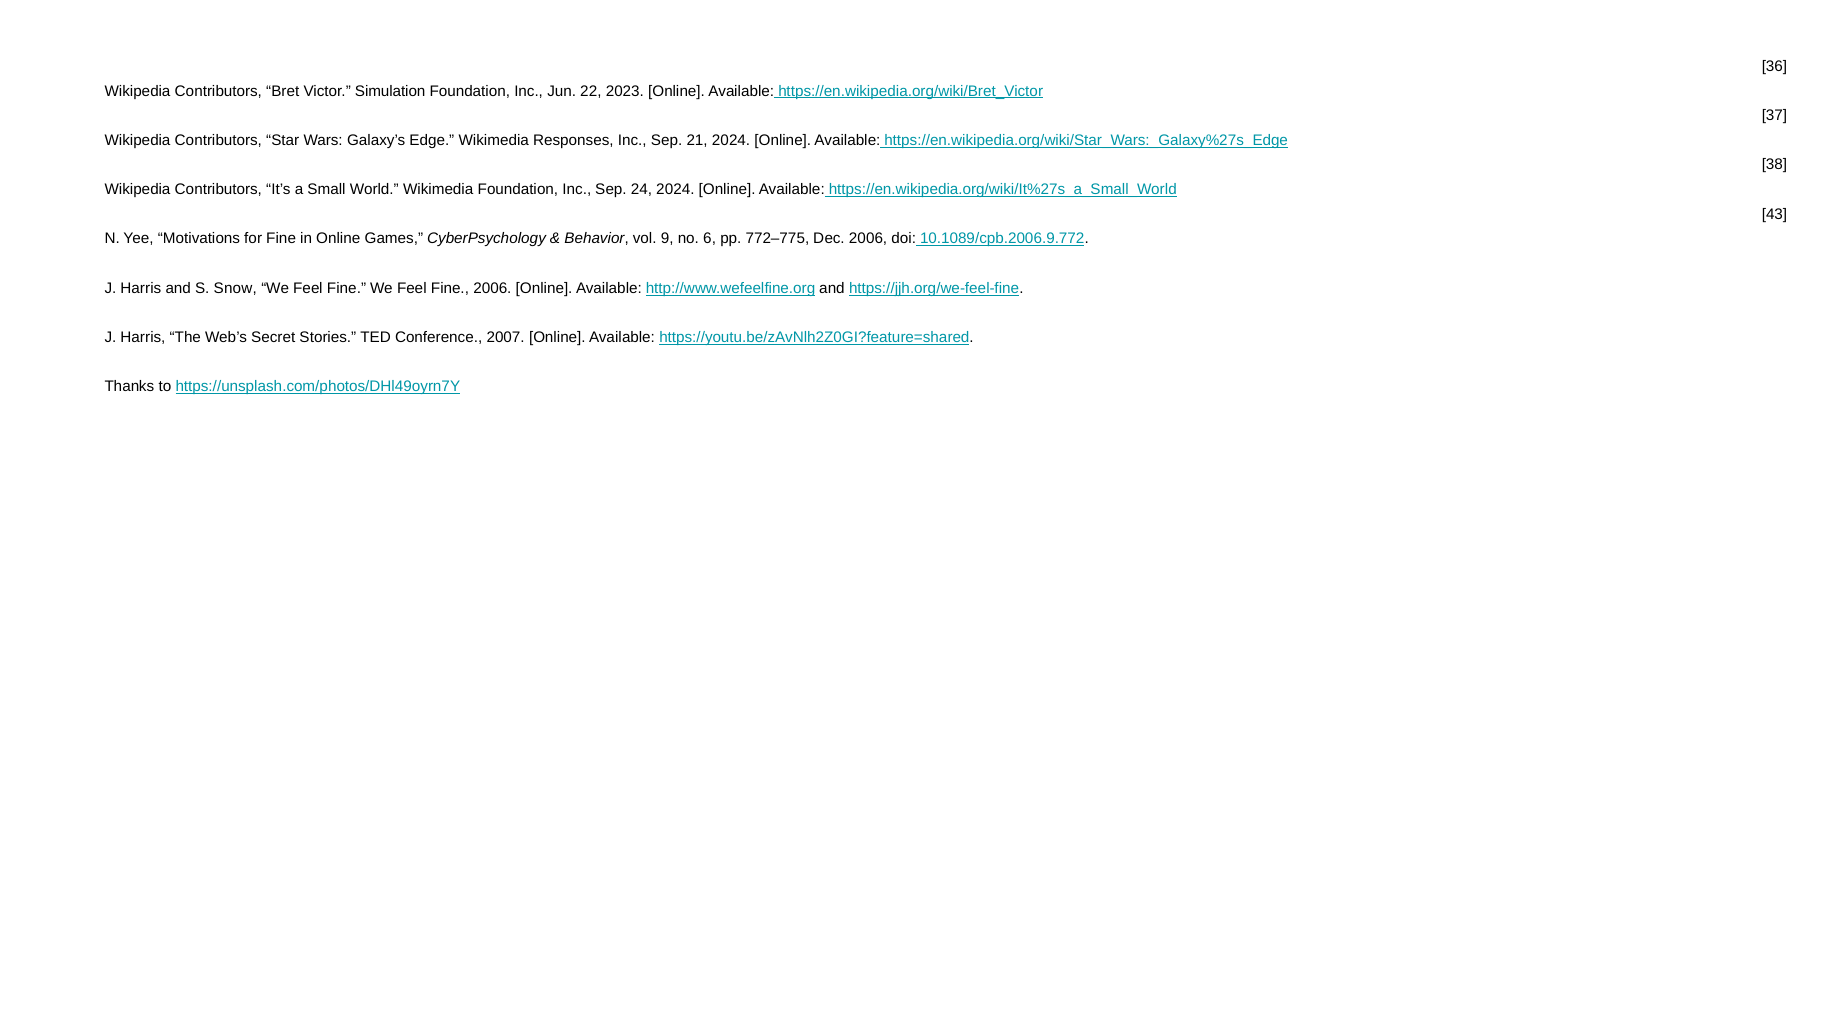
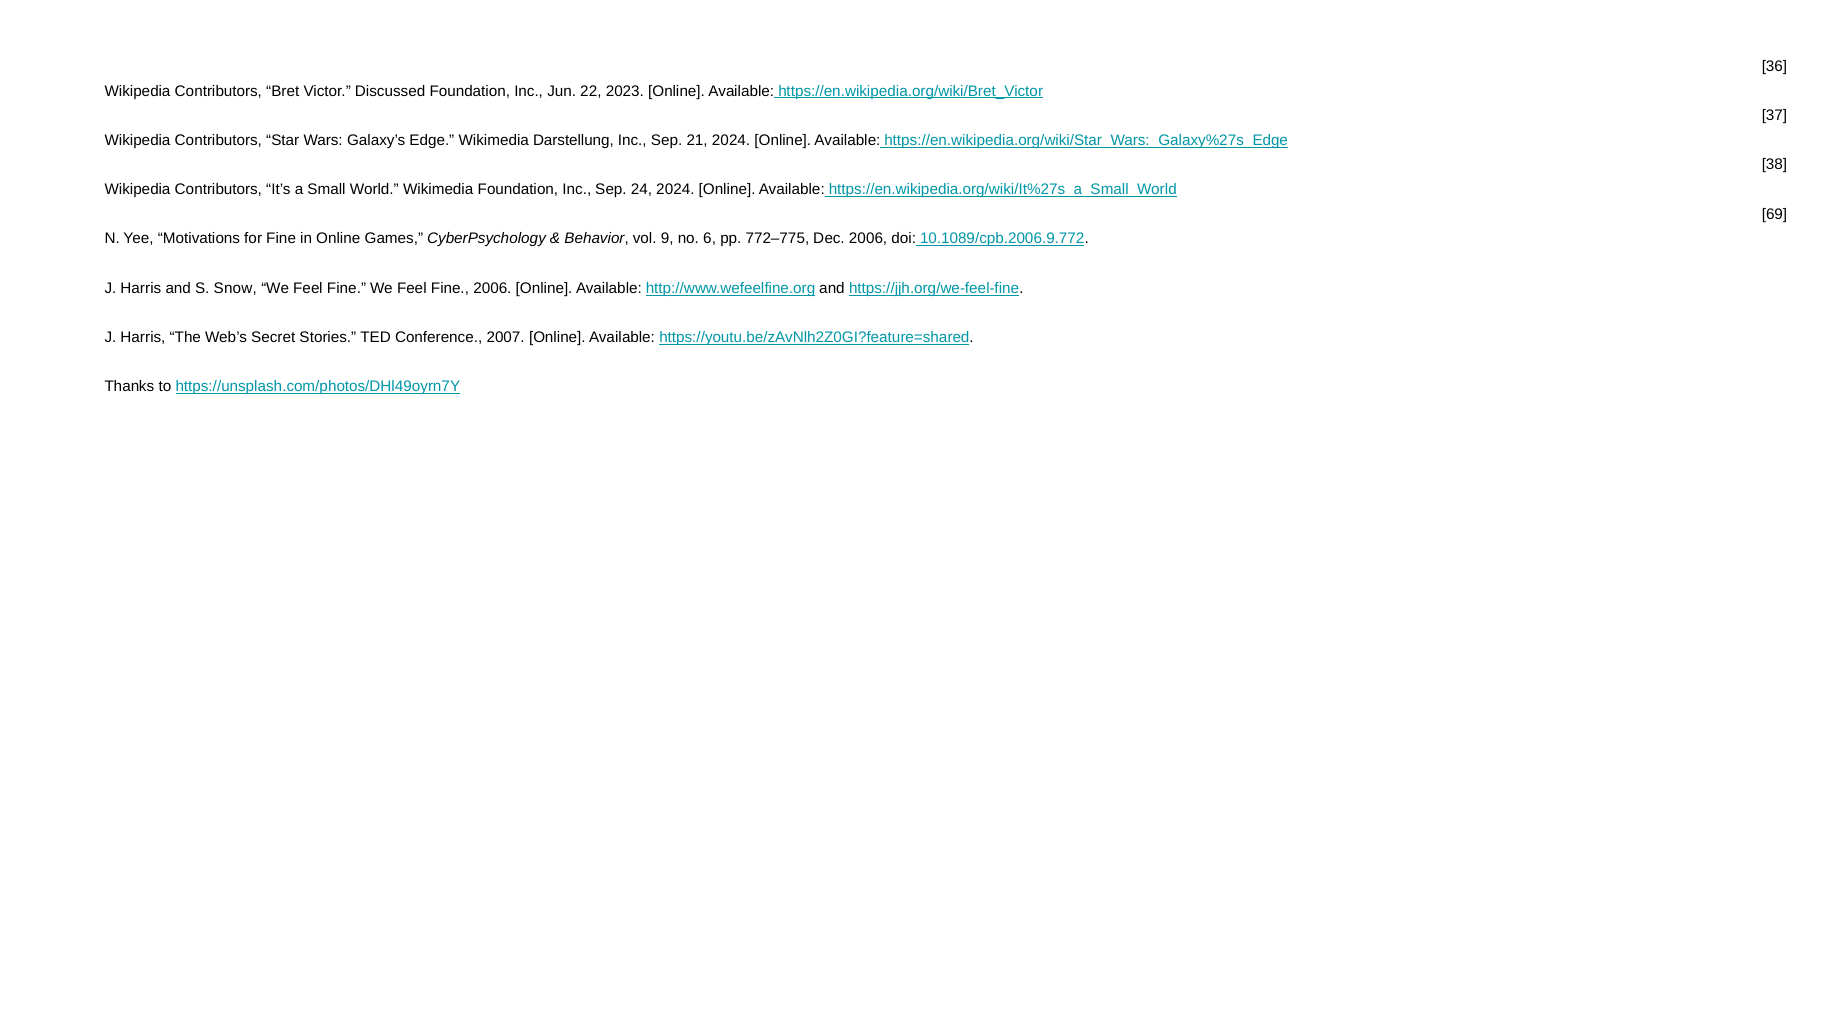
Simulation: Simulation -> Discussed
Responses: Responses -> Darstellung
43: 43 -> 69
